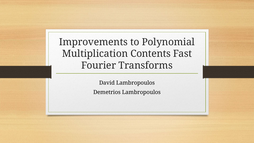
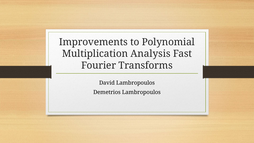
Contents: Contents -> Analysis
